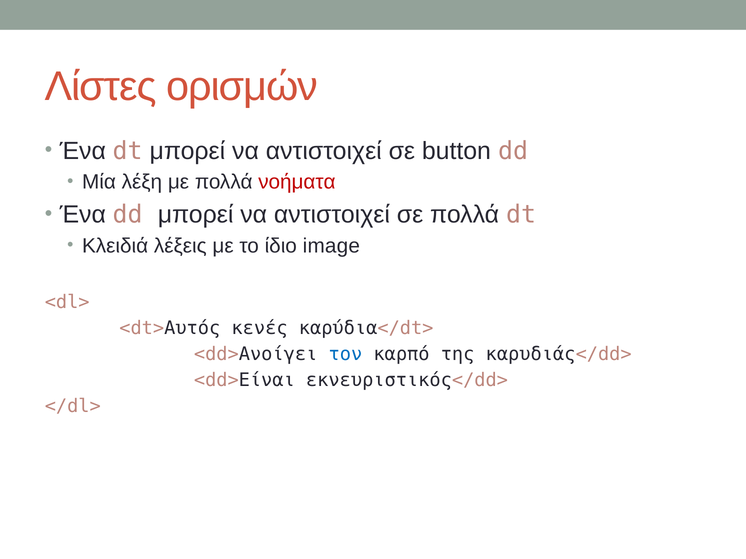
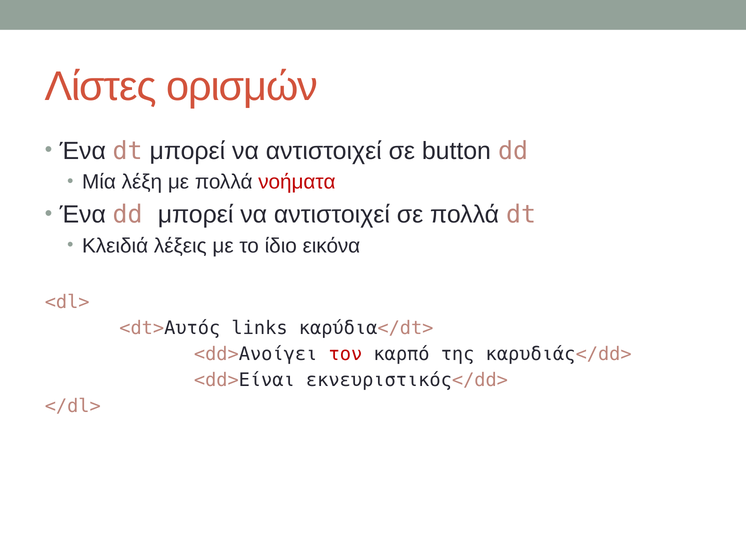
image: image -> εικόνα
κενές: κενές -> links
τον colour: blue -> red
